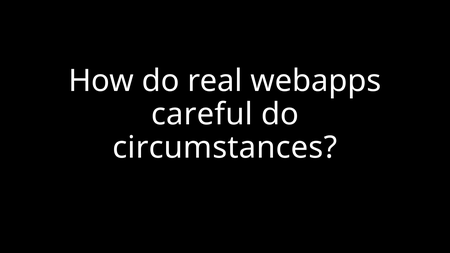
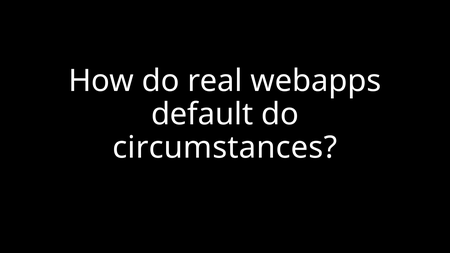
careful: careful -> default
